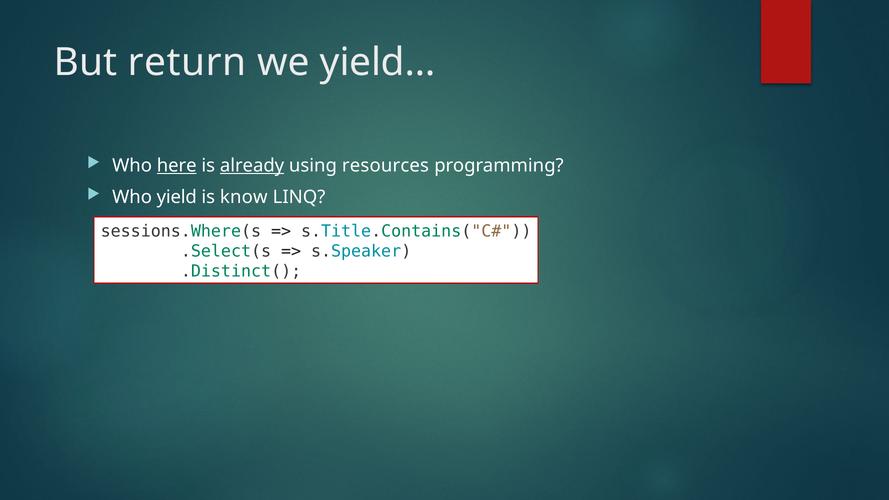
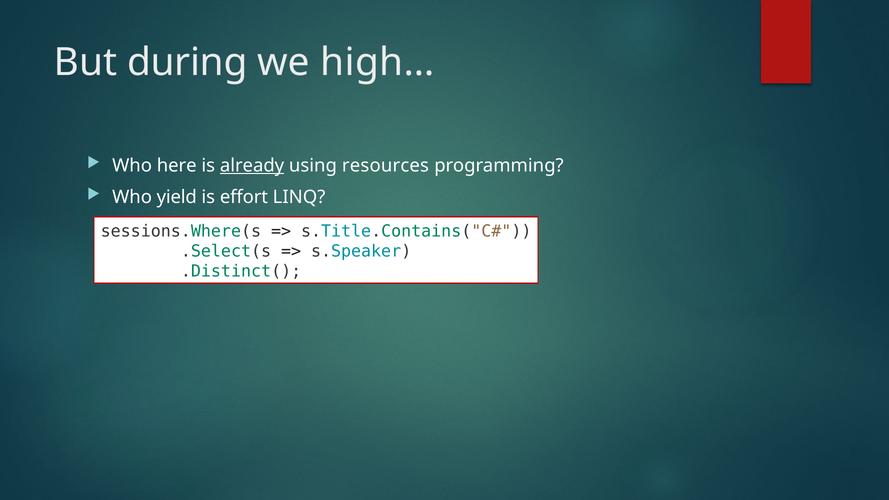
return: return -> during
yield…: yield… -> high…
here underline: present -> none
know: know -> effort
